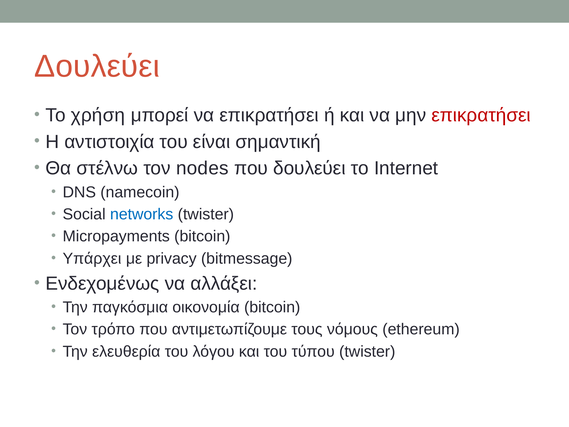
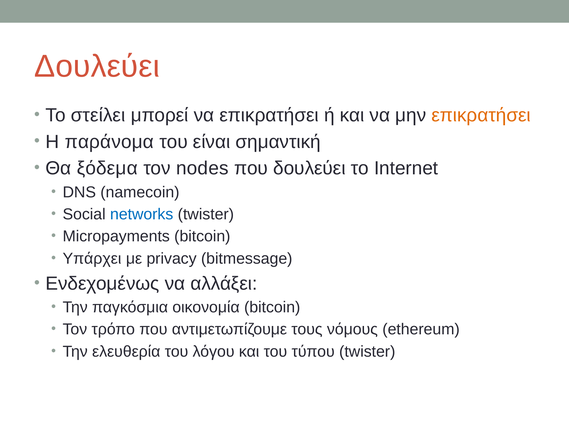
χρήση: χρήση -> στείλει
επικρατήσει at (481, 115) colour: red -> orange
αντιστοιχία: αντιστοιχία -> παράνομα
στέλνω: στέλνω -> ξόδεμα
